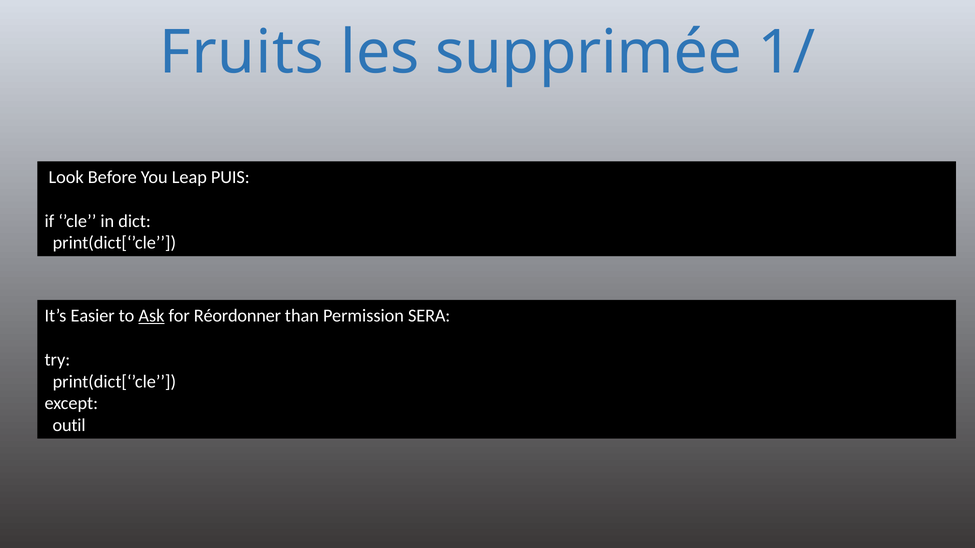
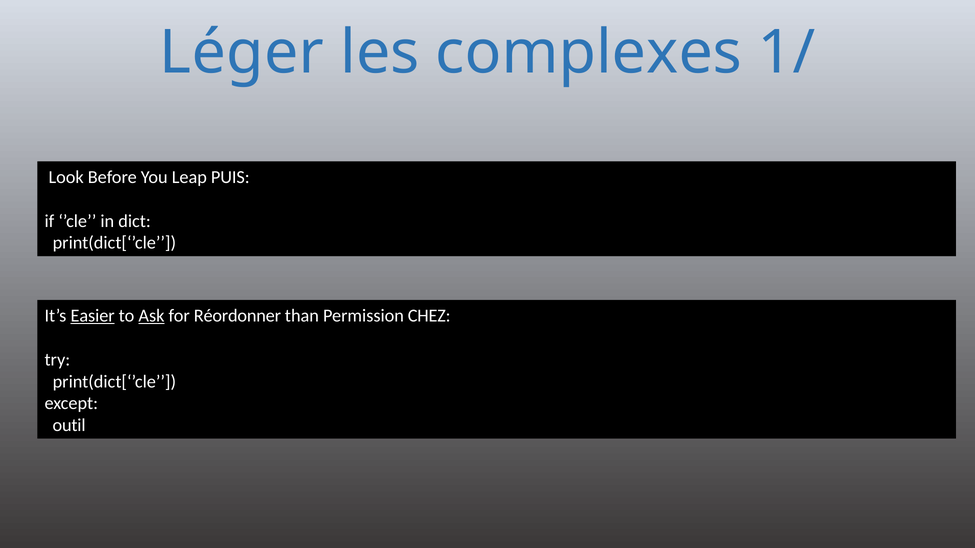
Fruits: Fruits -> Léger
supprimée: supprimée -> complexes
Easier underline: none -> present
SERA: SERA -> CHEZ
